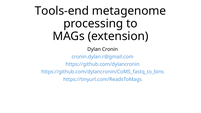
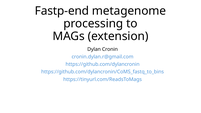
Tools-end: Tools-end -> Fastp-end
